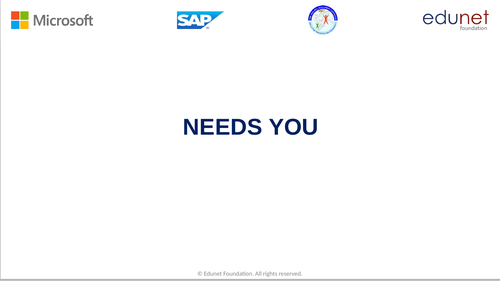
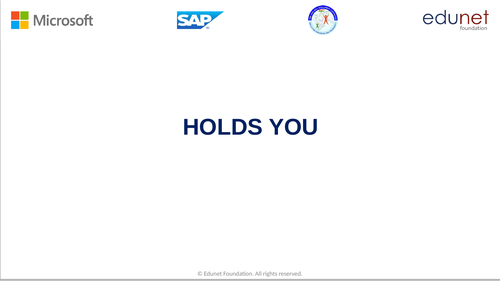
NEEDS: NEEDS -> HOLDS
